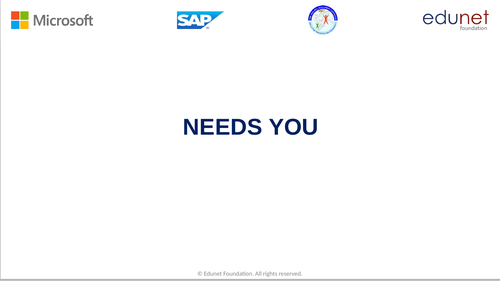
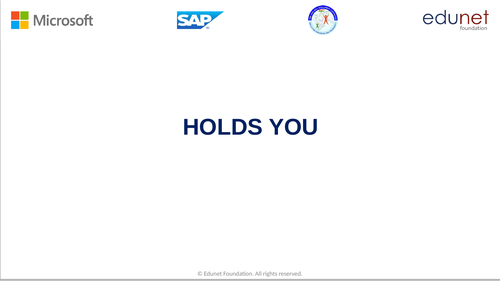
NEEDS: NEEDS -> HOLDS
